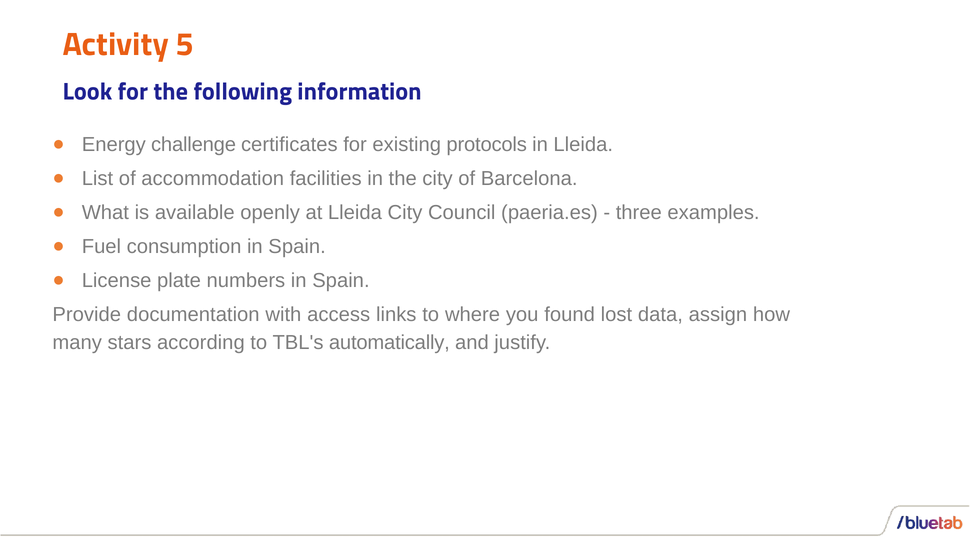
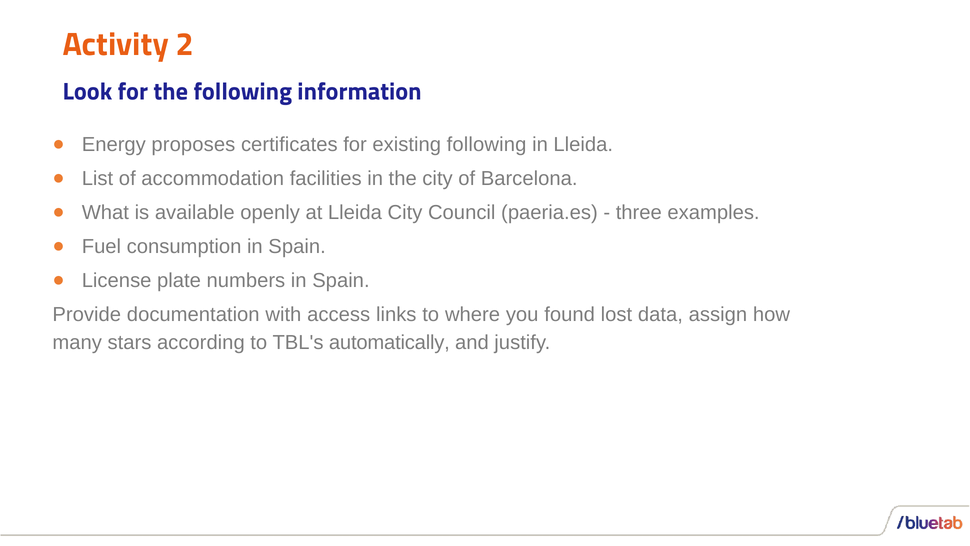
5: 5 -> 2
challenge: challenge -> proposes
existing protocols: protocols -> following
